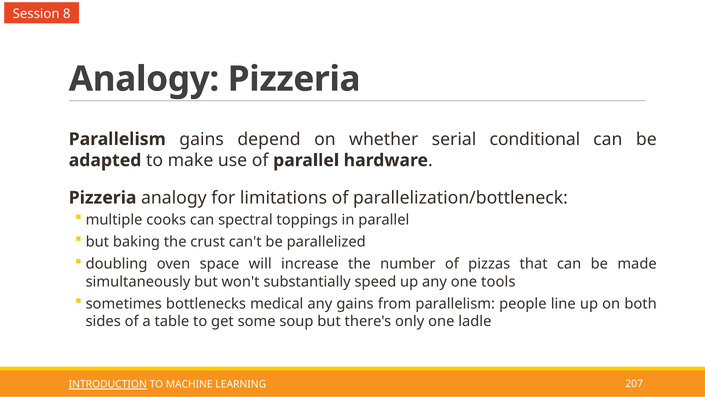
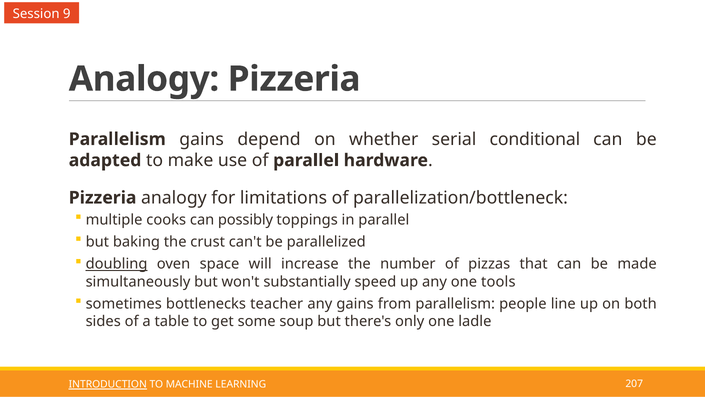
8: 8 -> 9
spectral: spectral -> possibly
doubling underline: none -> present
medical: medical -> teacher
